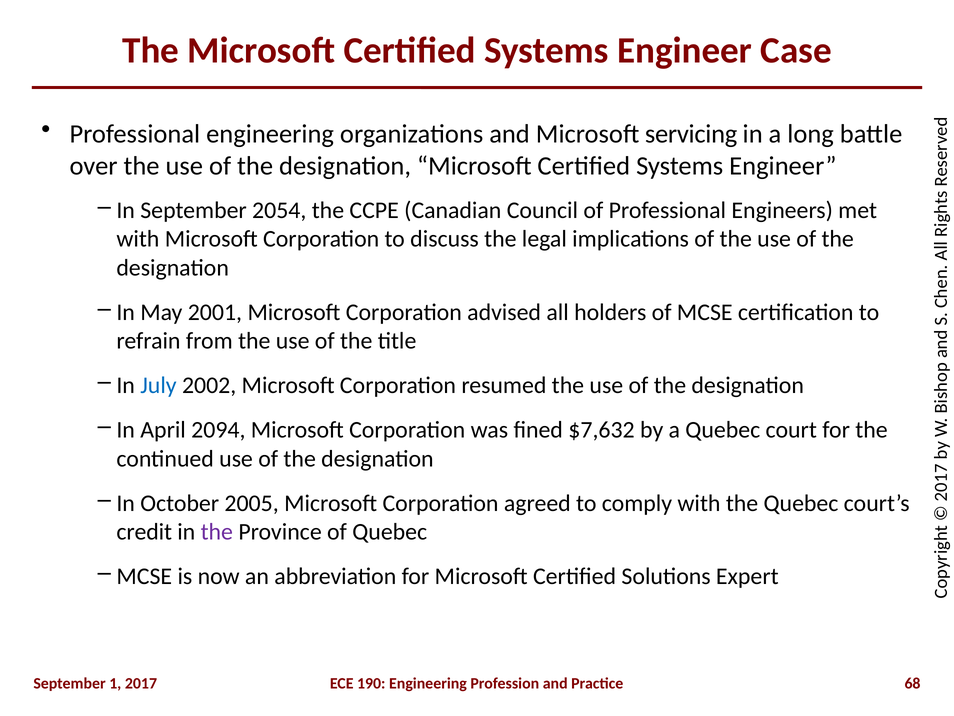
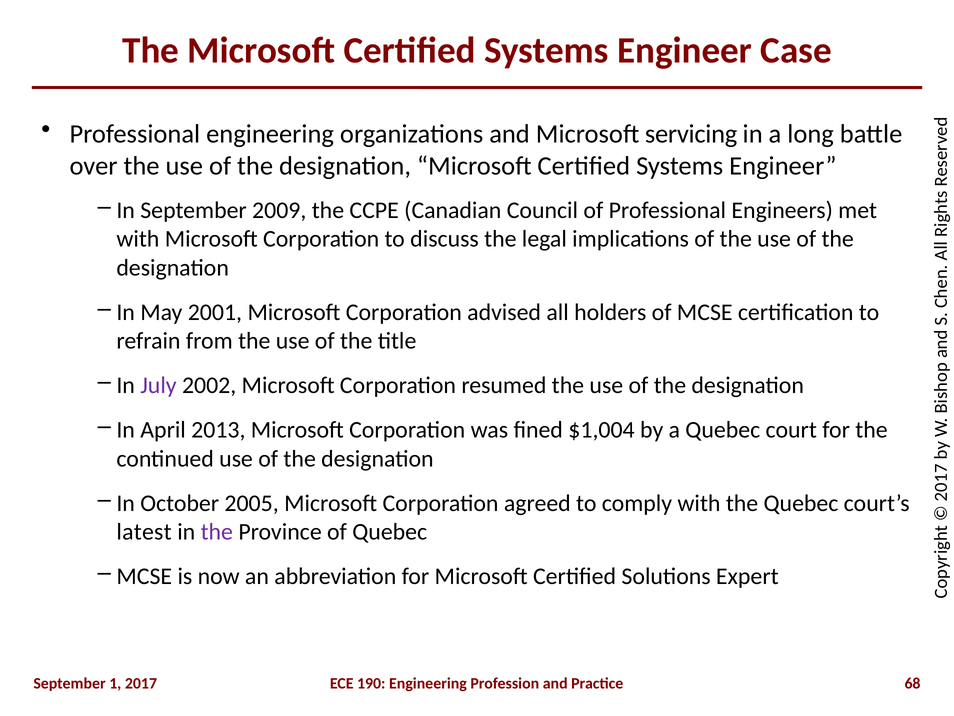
2054: 2054 -> 2009
July colour: blue -> purple
2094: 2094 -> 2013
$7,632: $7,632 -> $1,004
credit: credit -> latest
